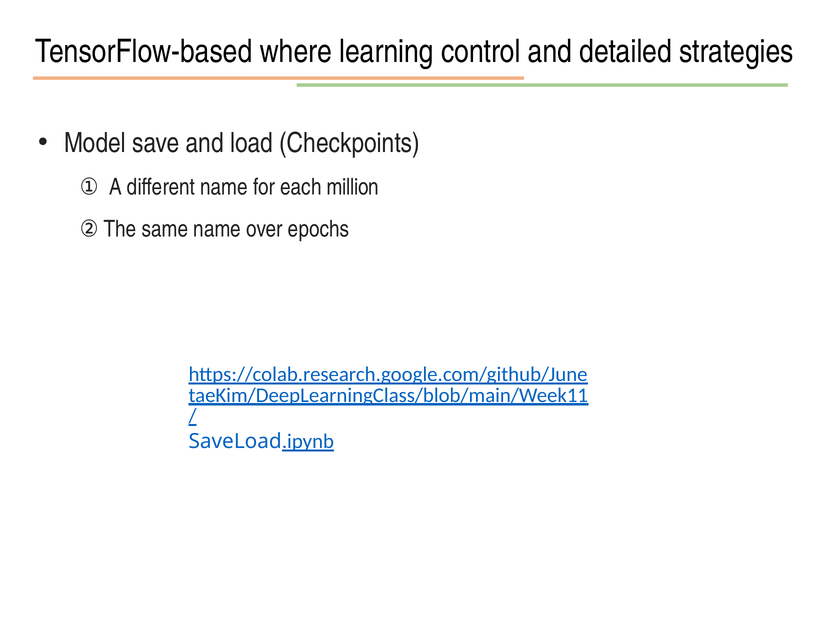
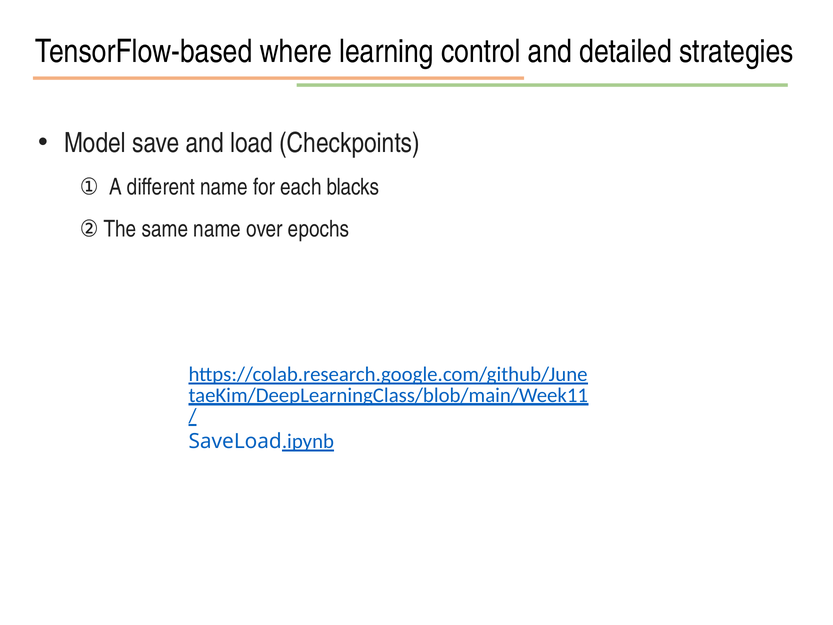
million: million -> blacks
